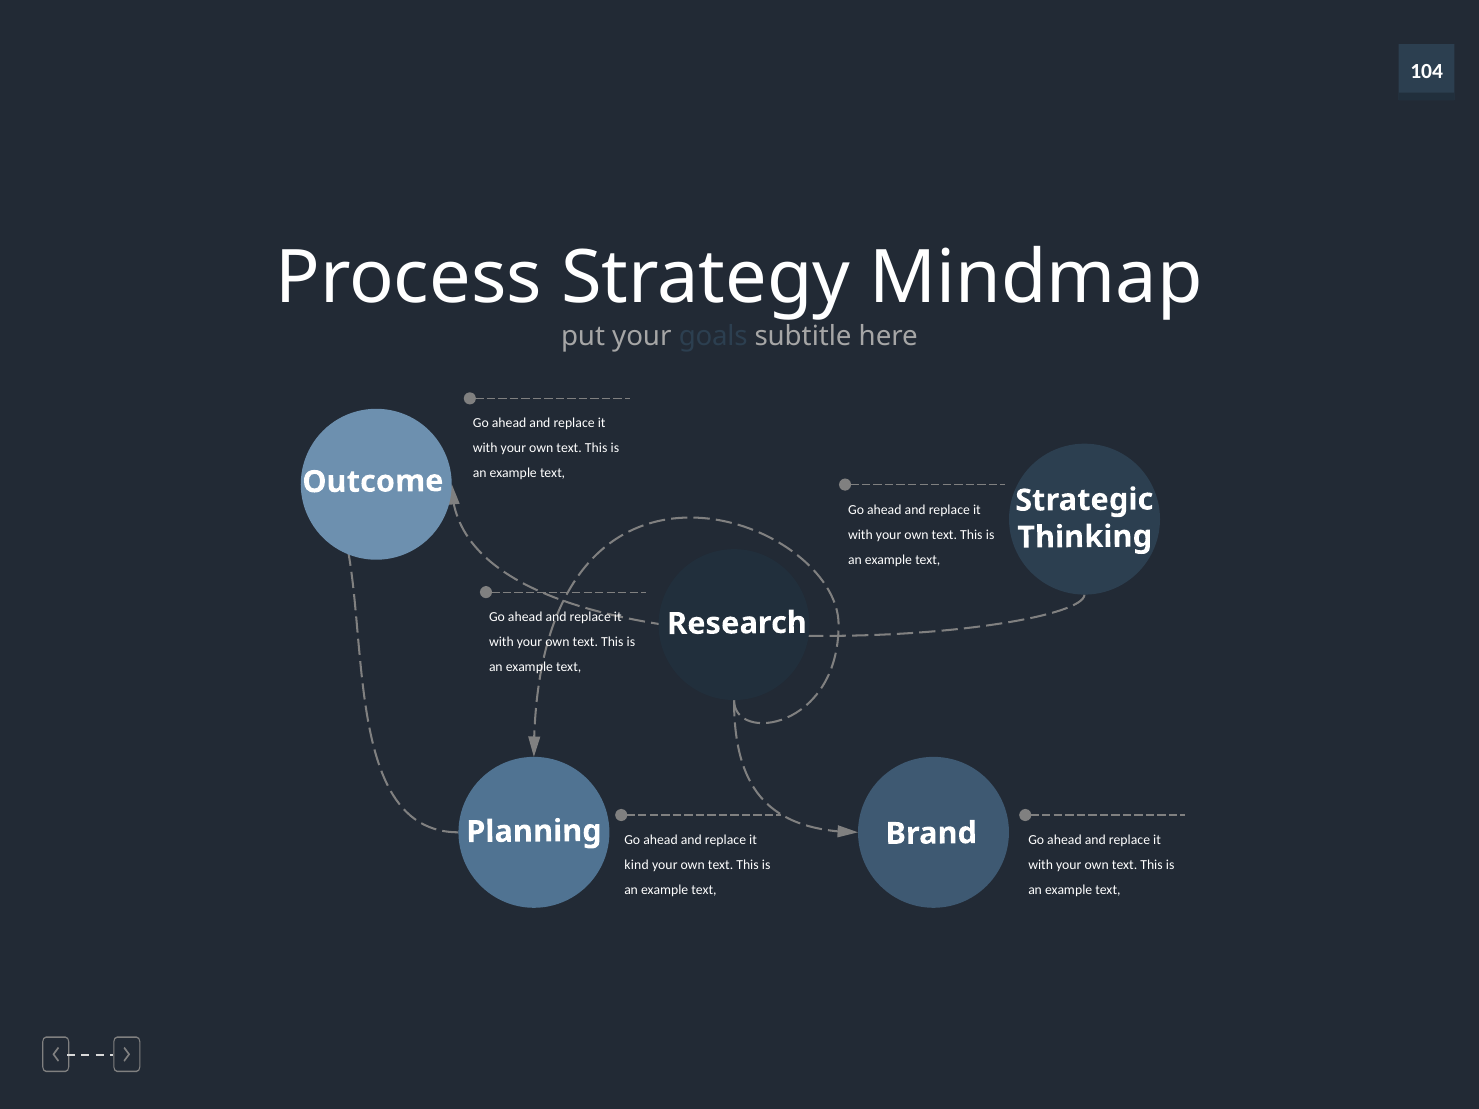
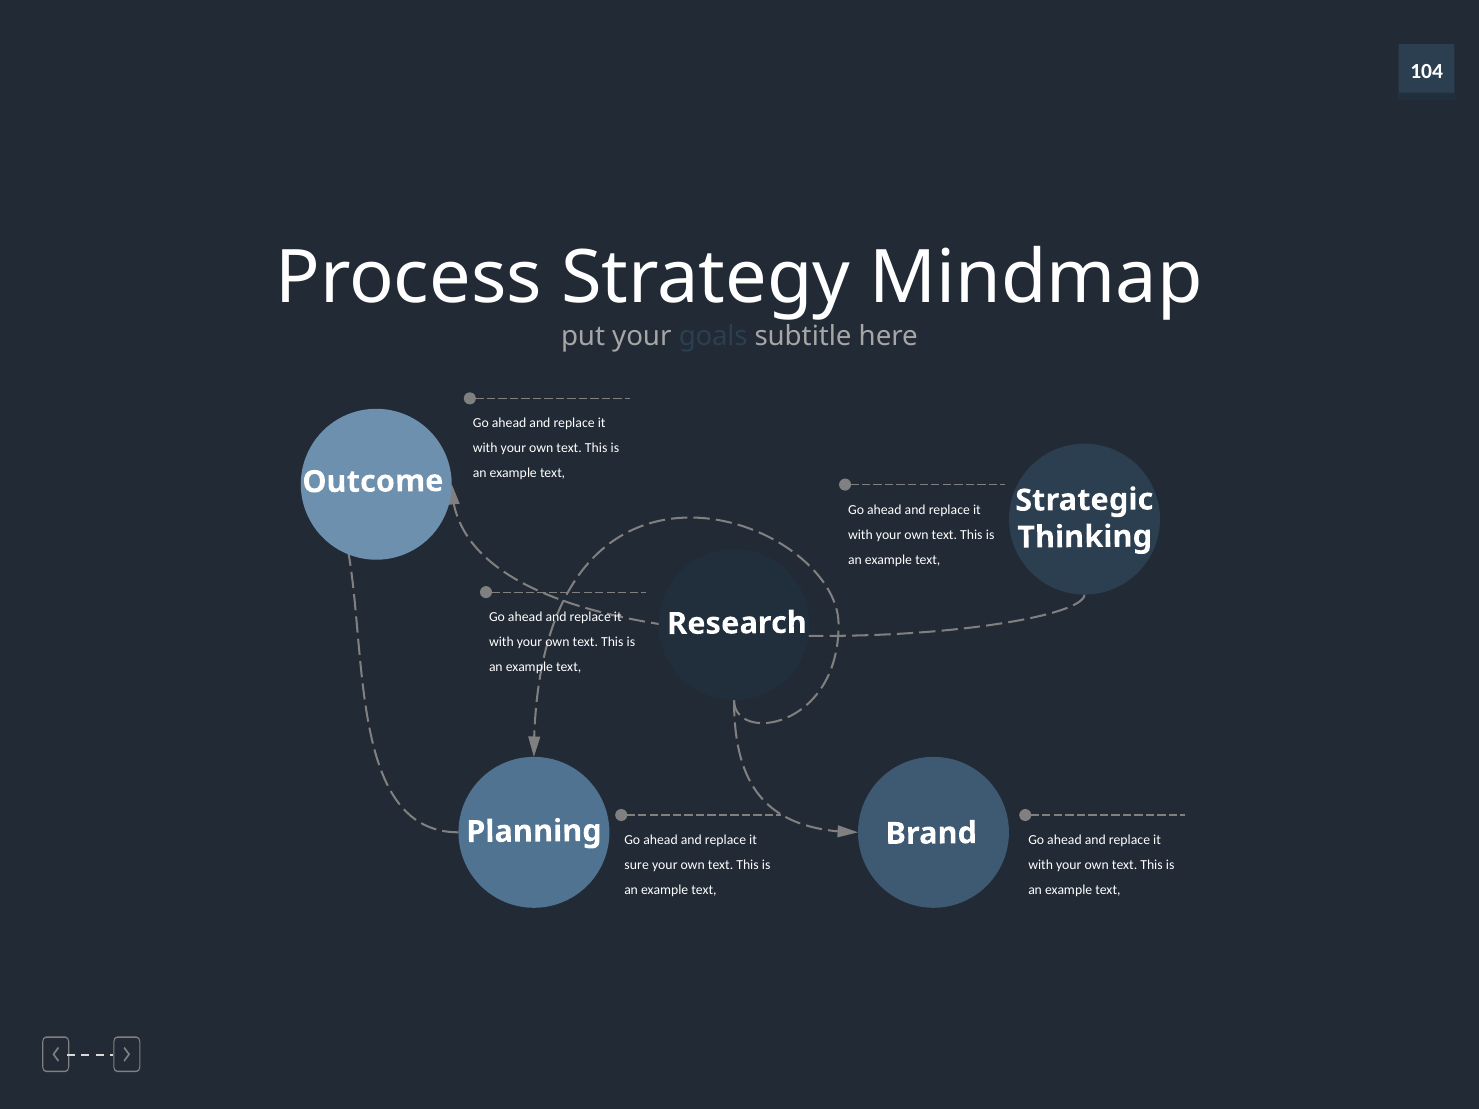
kind: kind -> sure
